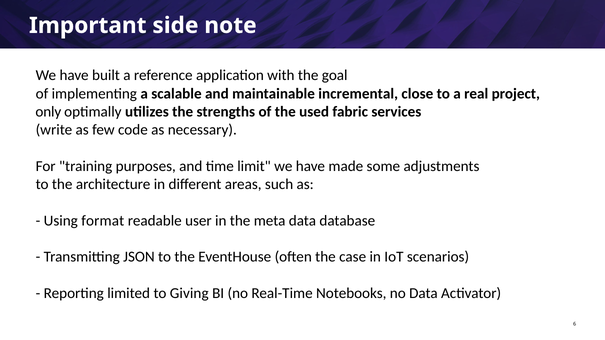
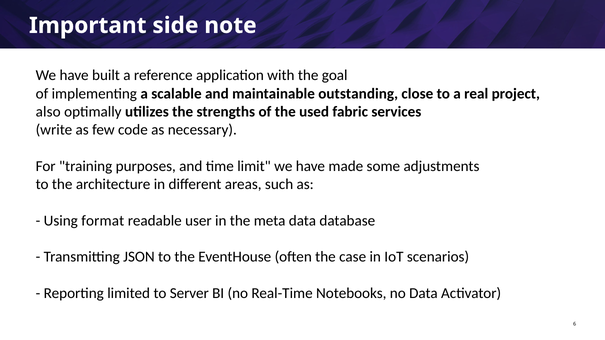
incremental: incremental -> outstanding
only: only -> also
Giving: Giving -> Server
